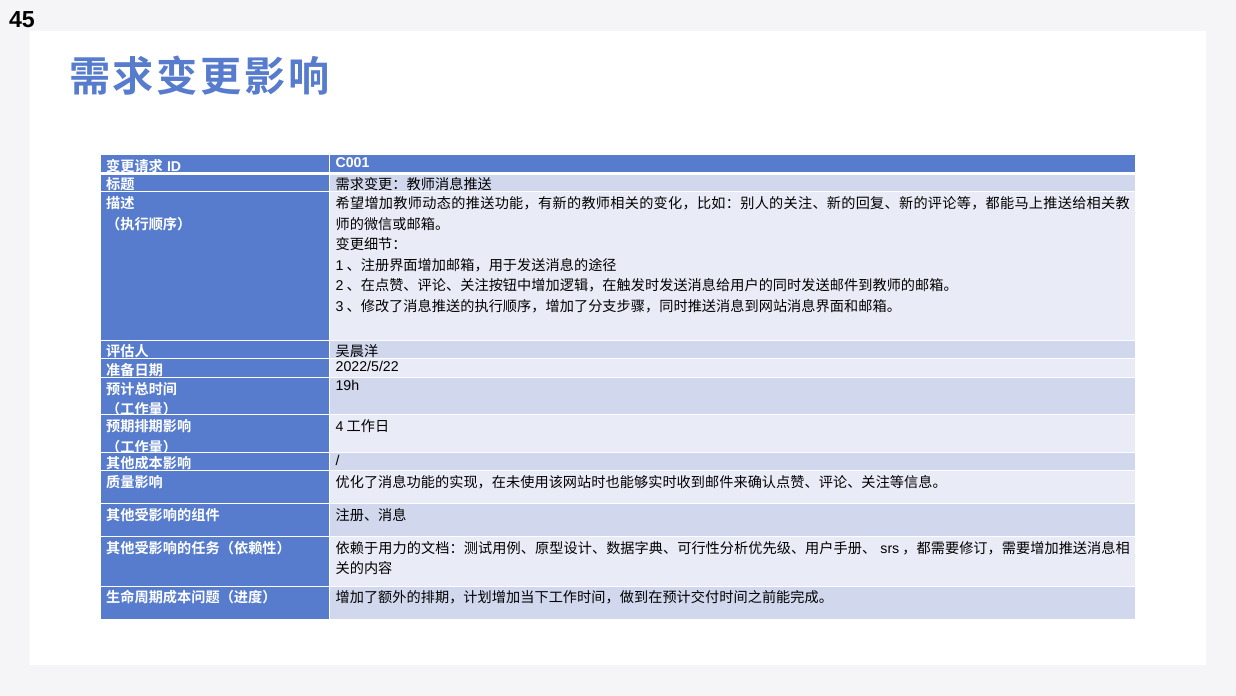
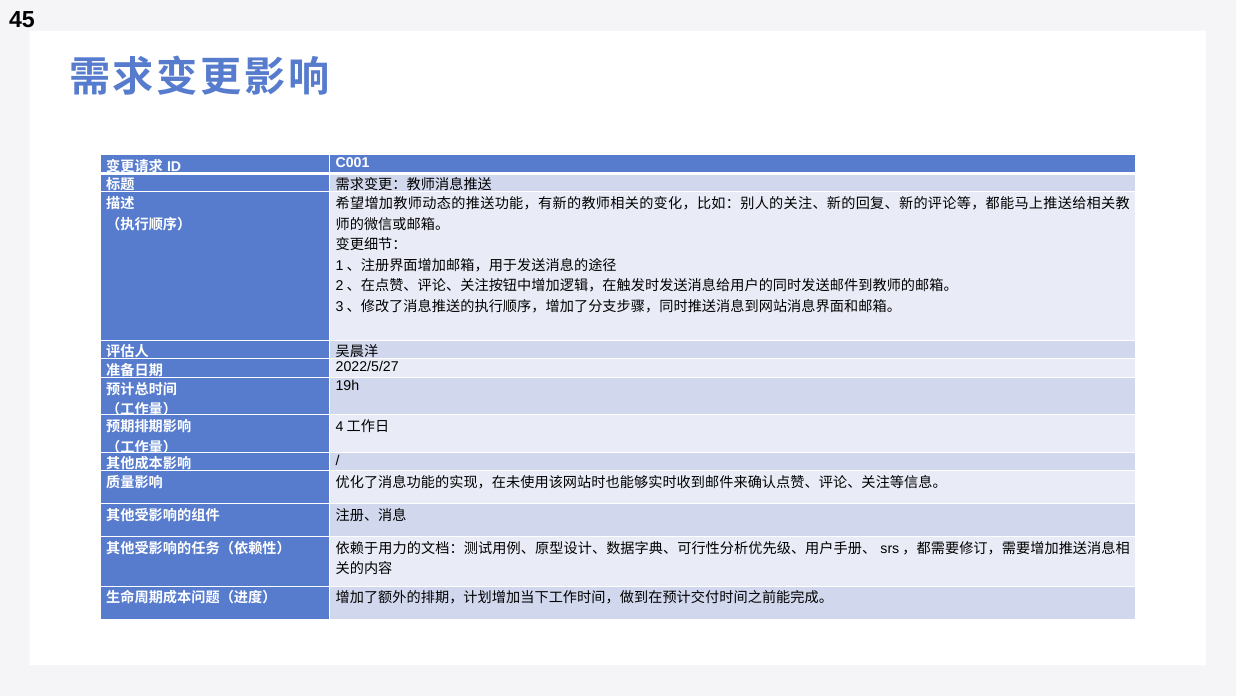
2022/5/22: 2022/5/22 -> 2022/5/27
